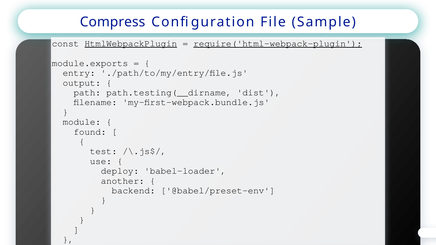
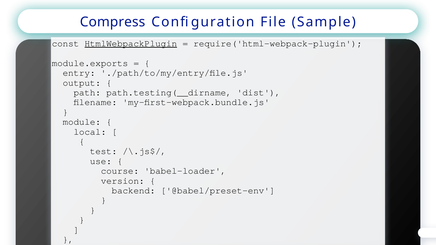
require('html-webpack-plugin underline: present -> none
found: found -> local
deploy: deploy -> course
another: another -> version
